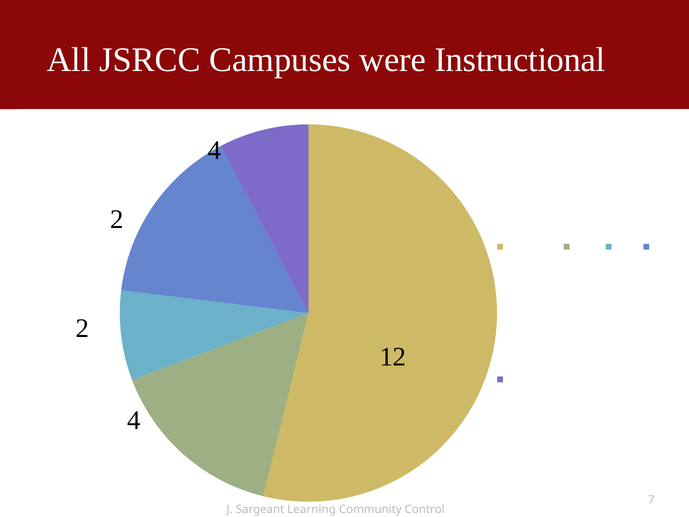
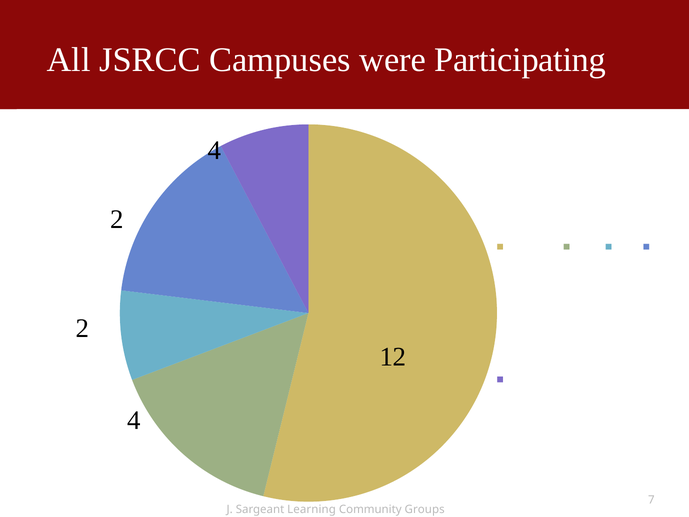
Instructional: Instructional -> Participating
Control: Control -> Groups
